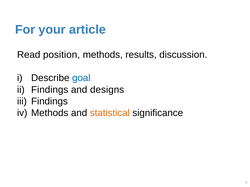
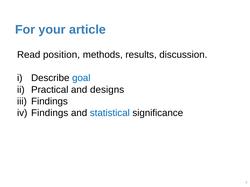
Findings at (50, 90): Findings -> Practical
Methods at (50, 113): Methods -> Findings
statistical colour: orange -> blue
